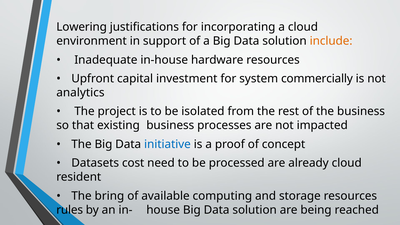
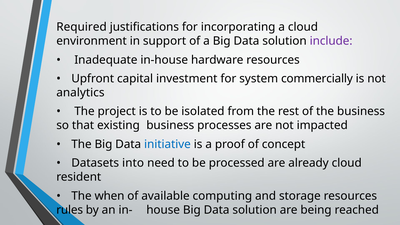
Lowering: Lowering -> Required
include colour: orange -> purple
cost: cost -> into
bring: bring -> when
